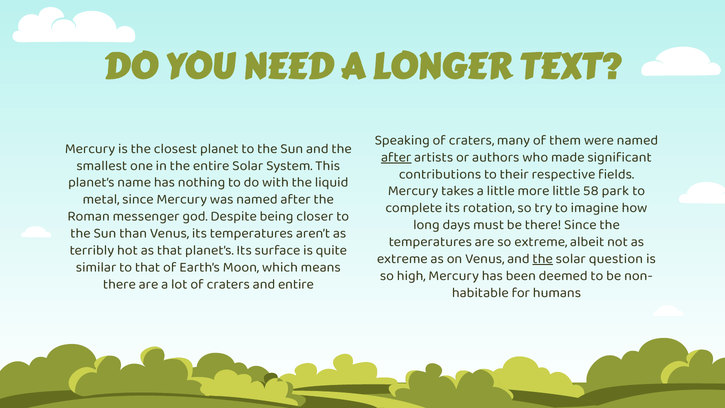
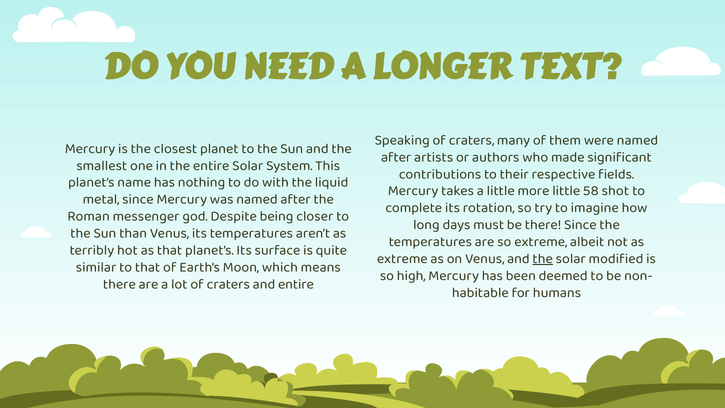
after at (396, 157) underline: present -> none
park: park -> shot
question: question -> modified
